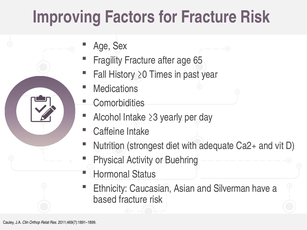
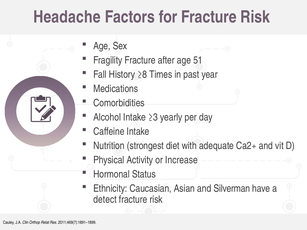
Improving: Improving -> Headache
65: 65 -> 51
≥0: ≥0 -> ≥8
Buehring: Buehring -> Increase
based: based -> detect
